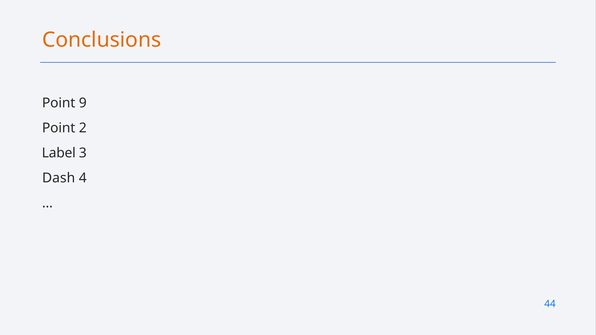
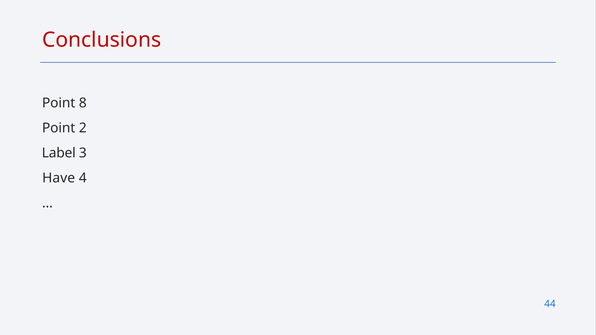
Conclusions colour: orange -> red
9: 9 -> 8
Dash: Dash -> Have
